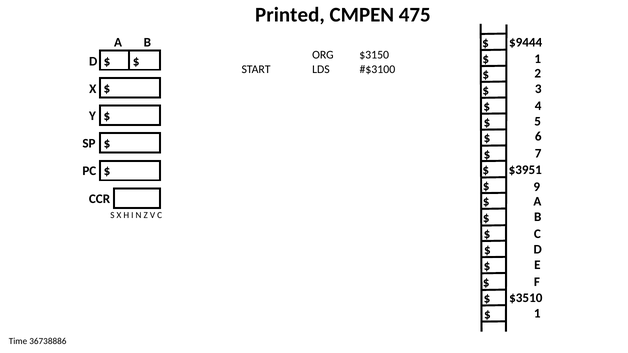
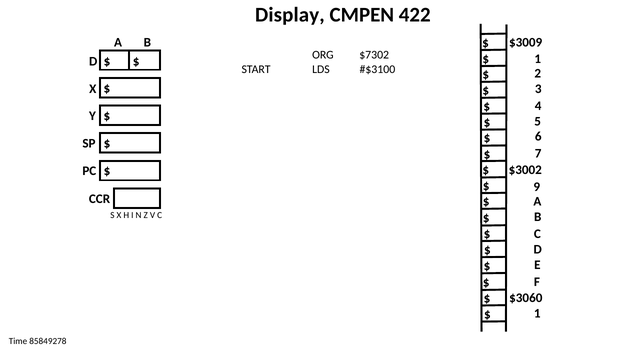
Printed: Printed -> Display
475: 475 -> 422
$9444: $9444 -> $3009
$3150: $3150 -> $7302
$3951: $3951 -> $3002
$3510: $3510 -> $3060
36738886: 36738886 -> 85849278
